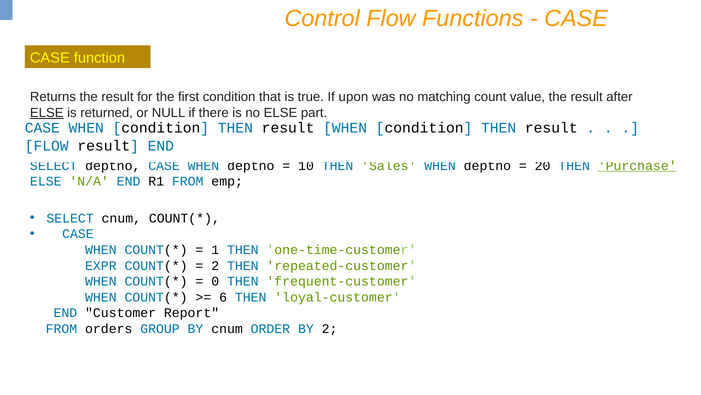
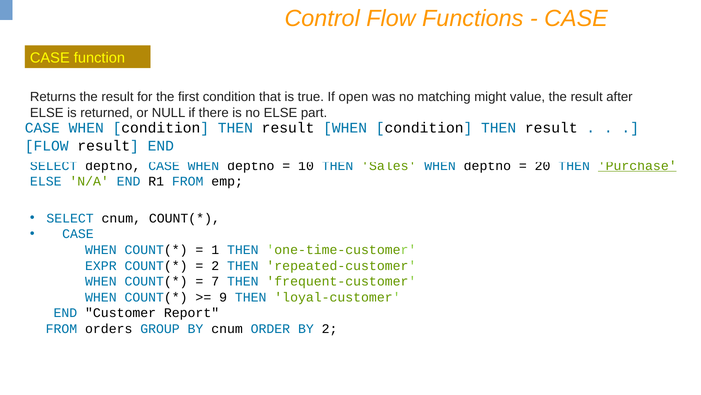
upon: upon -> open
count: count -> might
ELSE at (47, 113) underline: present -> none
0: 0 -> 7
6: 6 -> 9
